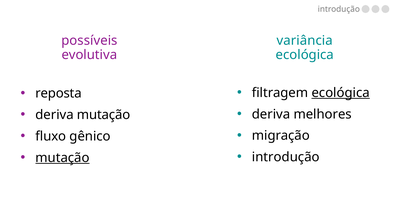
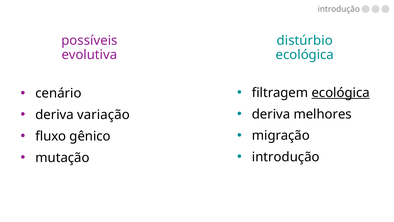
variância: variância -> distúrbio
reposta: reposta -> cenário
deriva mutação: mutação -> variação
mutação at (62, 157) underline: present -> none
